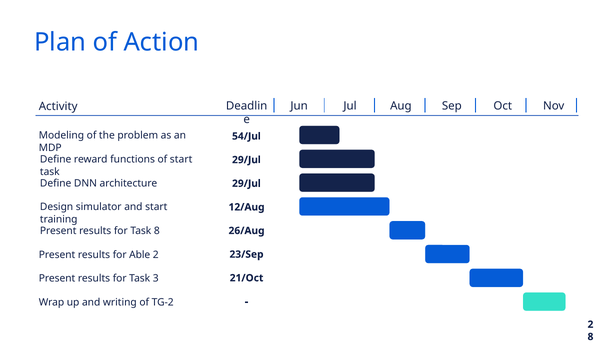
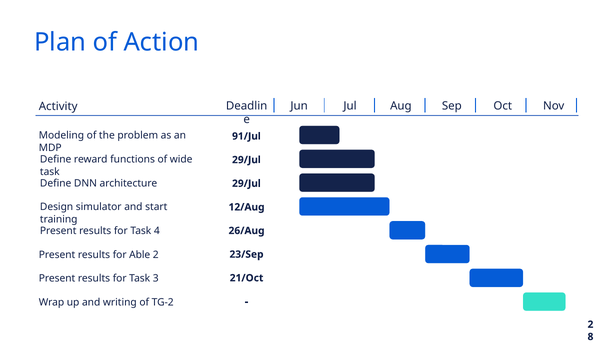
54/Jul: 54/Jul -> 91/Jul
of start: start -> wide
Task 8: 8 -> 4
